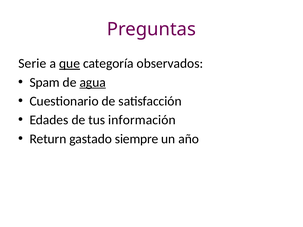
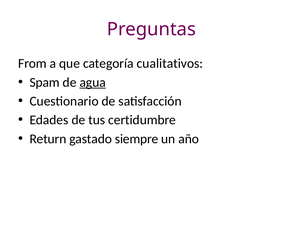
Serie: Serie -> From
que underline: present -> none
observados: observados -> cualitativos
información: información -> certidumbre
